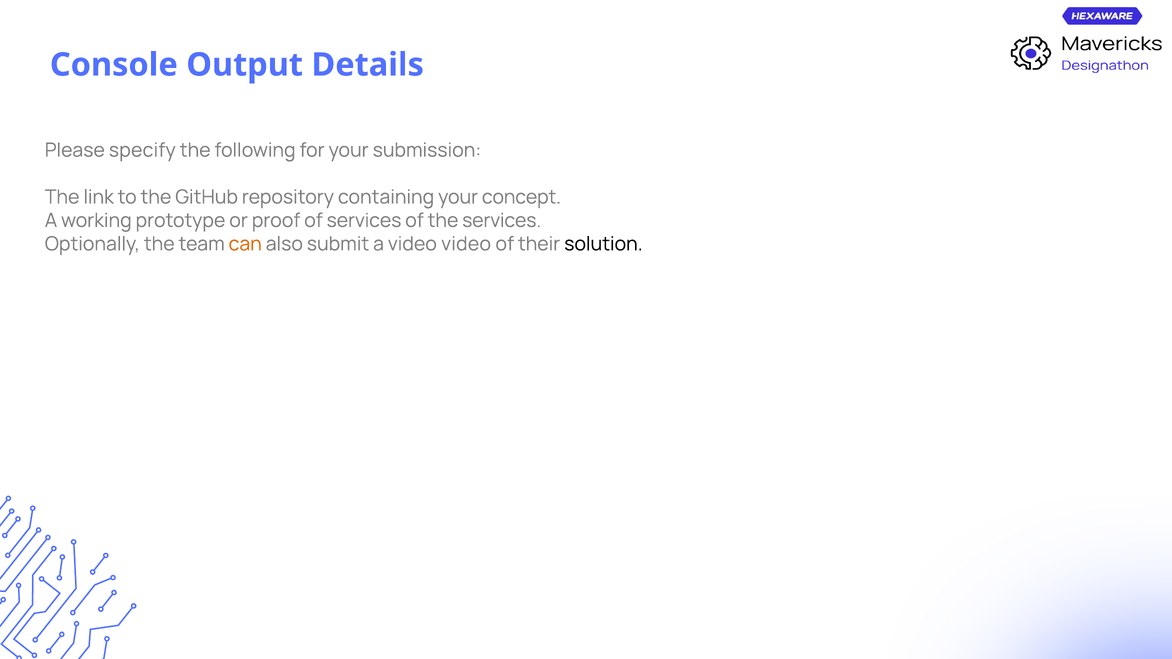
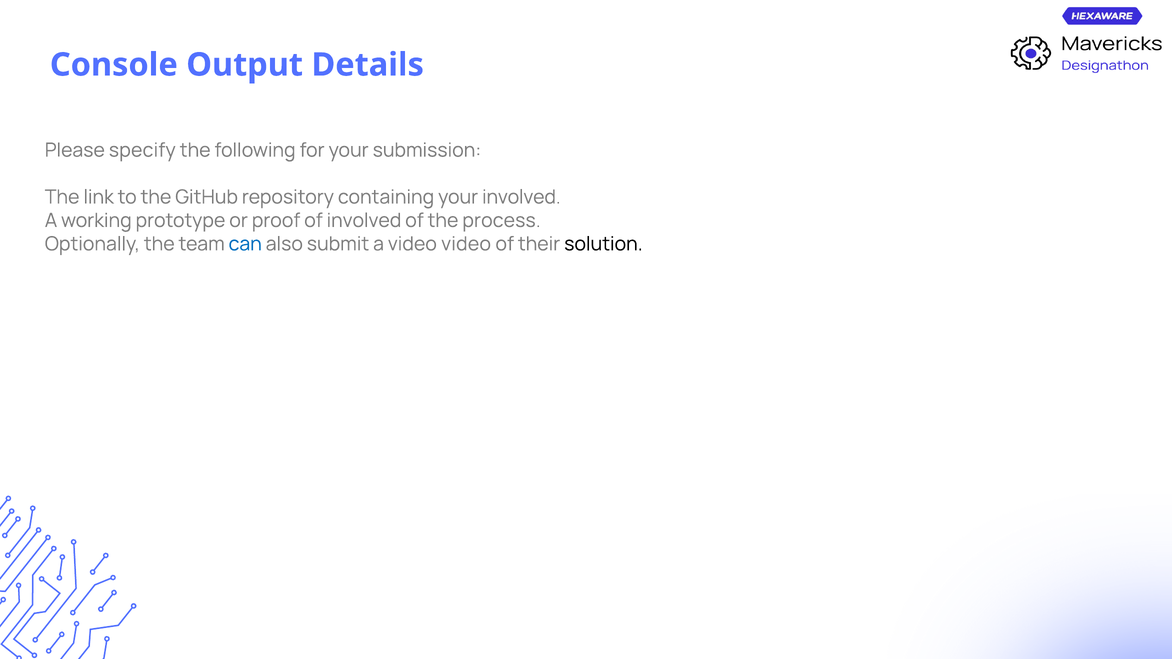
your concept: concept -> involved
of services: services -> involved
the services: services -> process
can colour: orange -> blue
